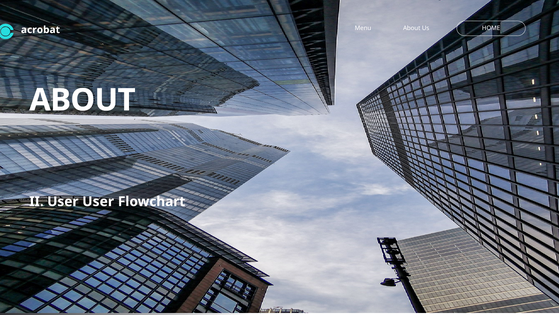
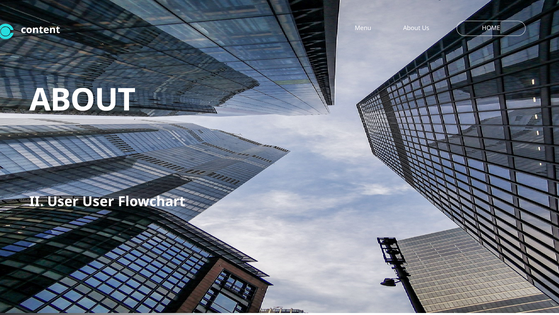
acrobat: acrobat -> content
